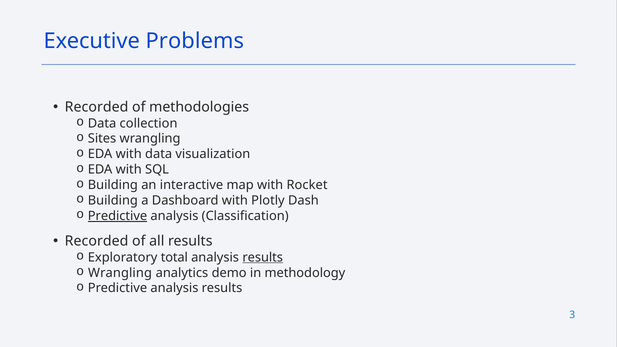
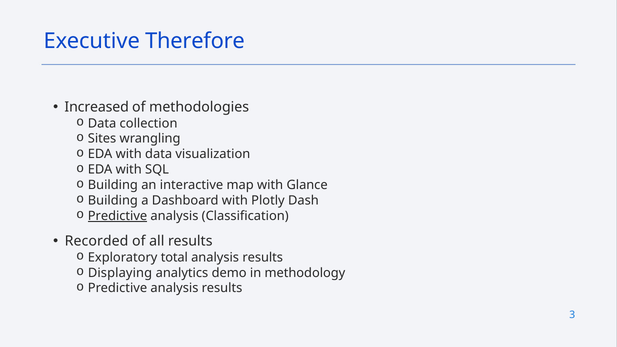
Problems: Problems -> Therefore
Recorded at (97, 107): Recorded -> Increased
Rocket: Rocket -> Glance
results at (263, 257) underline: present -> none
Wrangling at (120, 273): Wrangling -> Displaying
